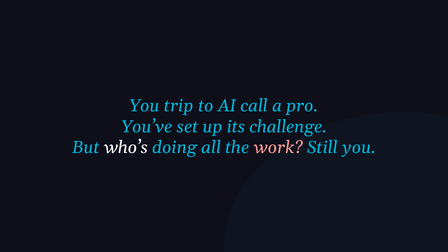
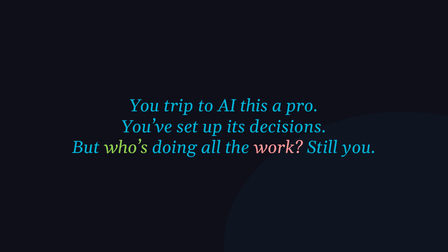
call: call -> this
challenge: challenge -> decisions
who’s colour: white -> light green
